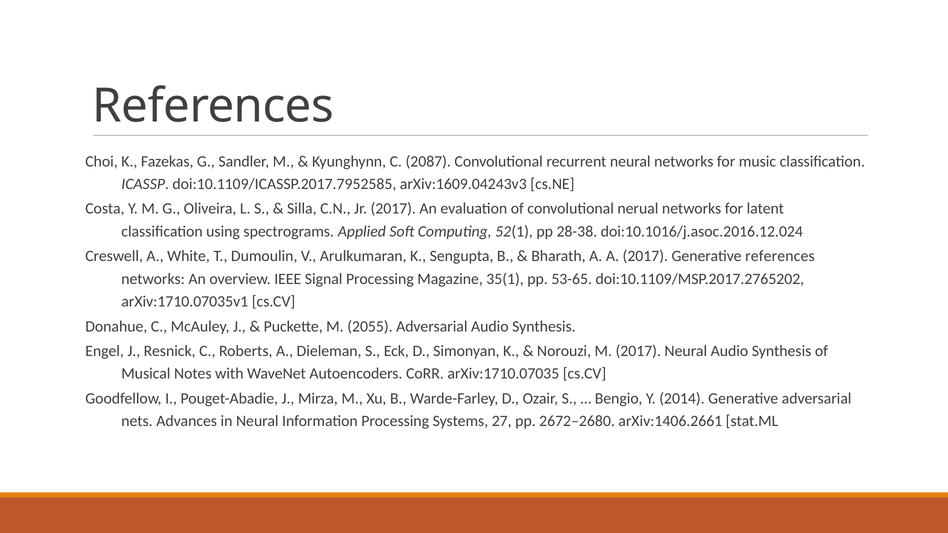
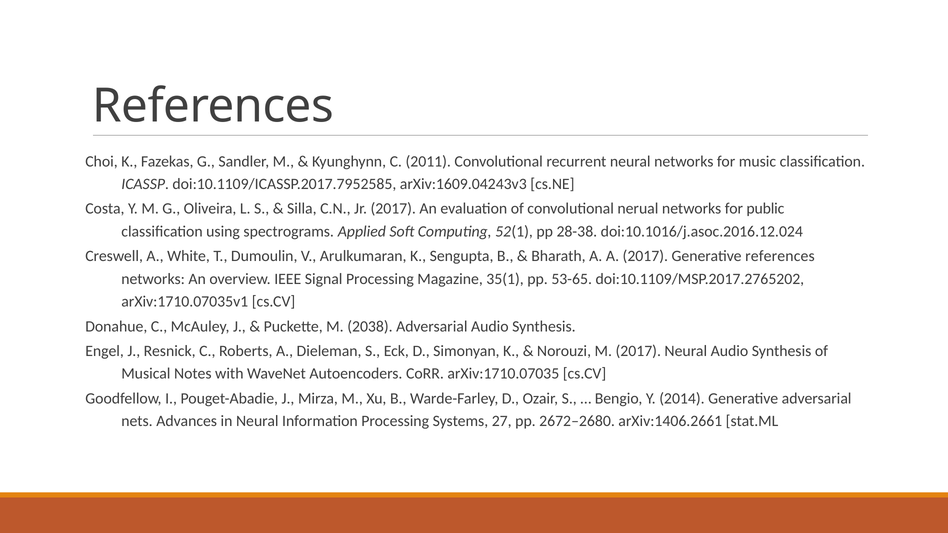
2087: 2087 -> 2011
latent: latent -> public
2055: 2055 -> 2038
